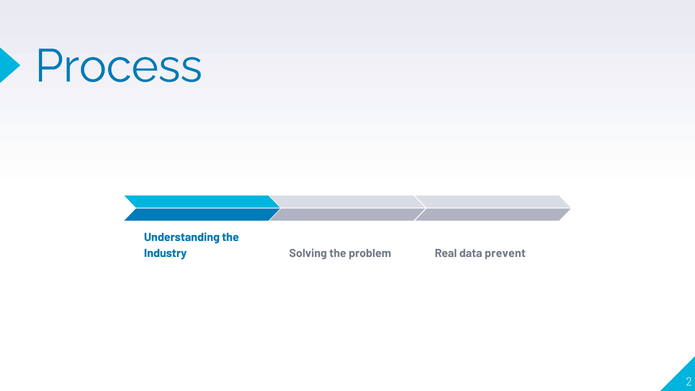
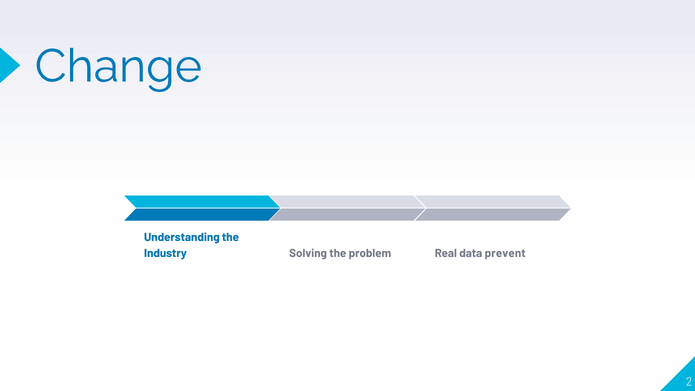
Process: Process -> Change
